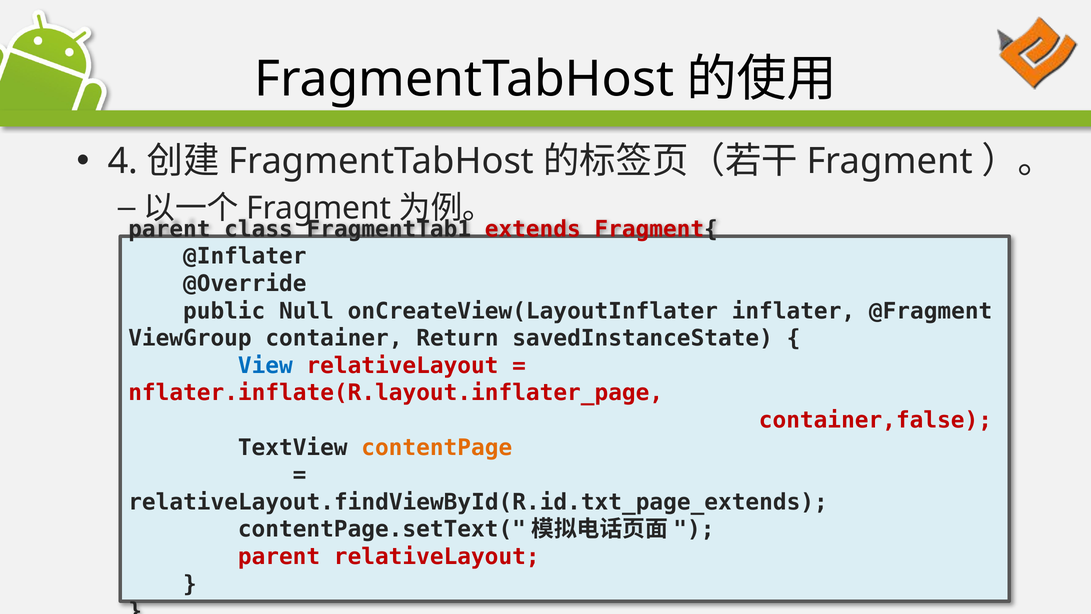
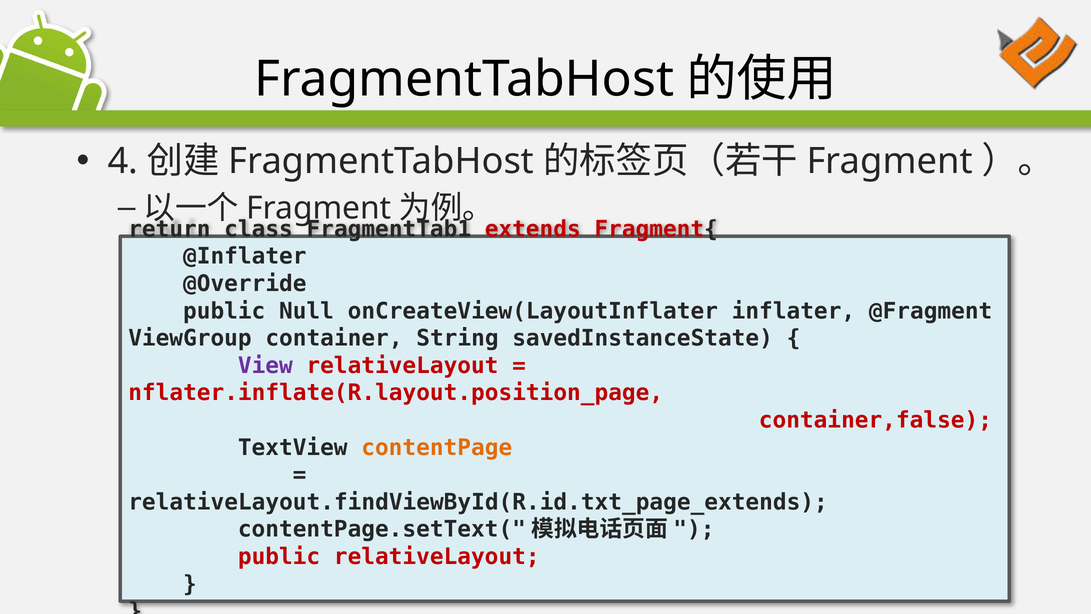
parent at (169, 229): parent -> return
Return: Return -> String
View colour: blue -> purple
nflater.inflate(R.layout.inflater_page: nflater.inflate(R.layout.inflater_page -> nflater.inflate(R.layout.position_page
parent at (279, 556): parent -> public
